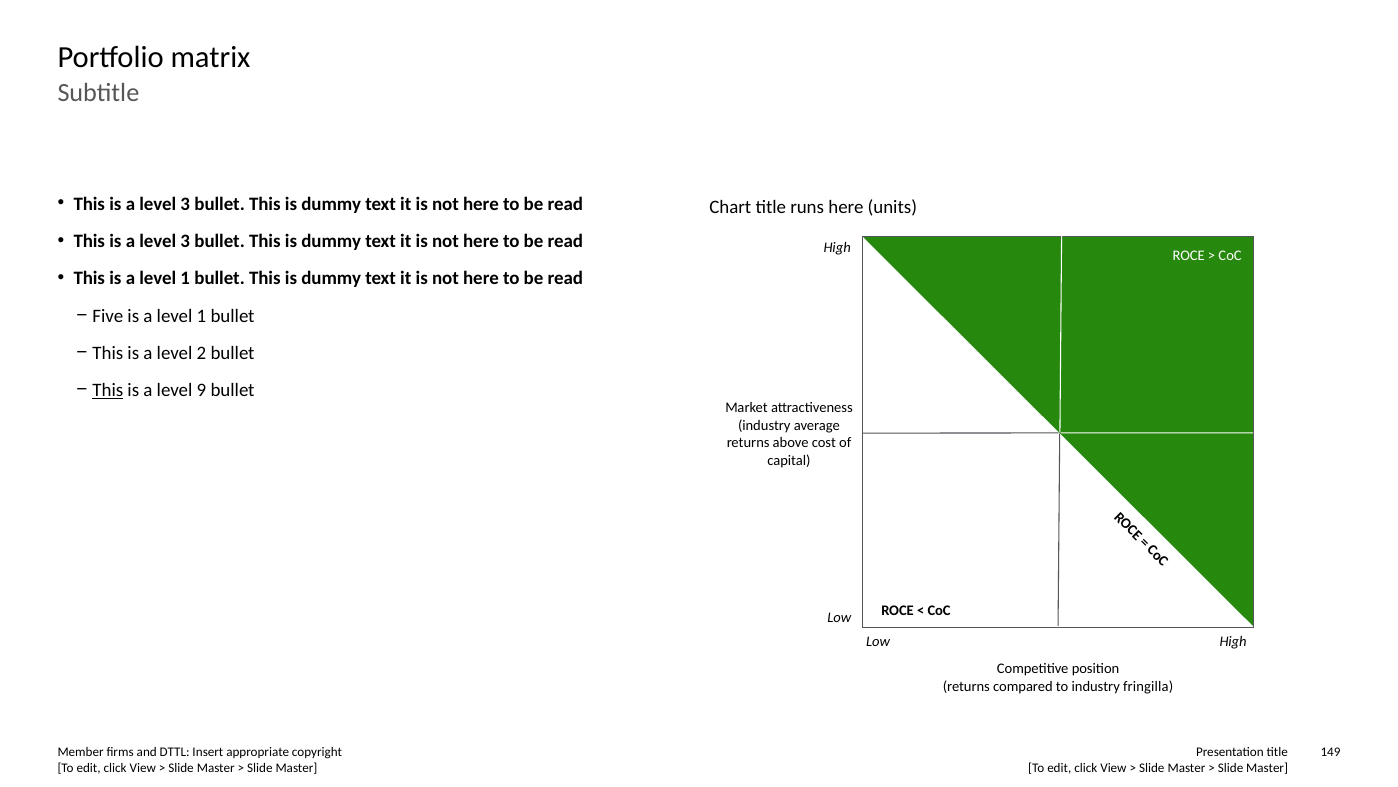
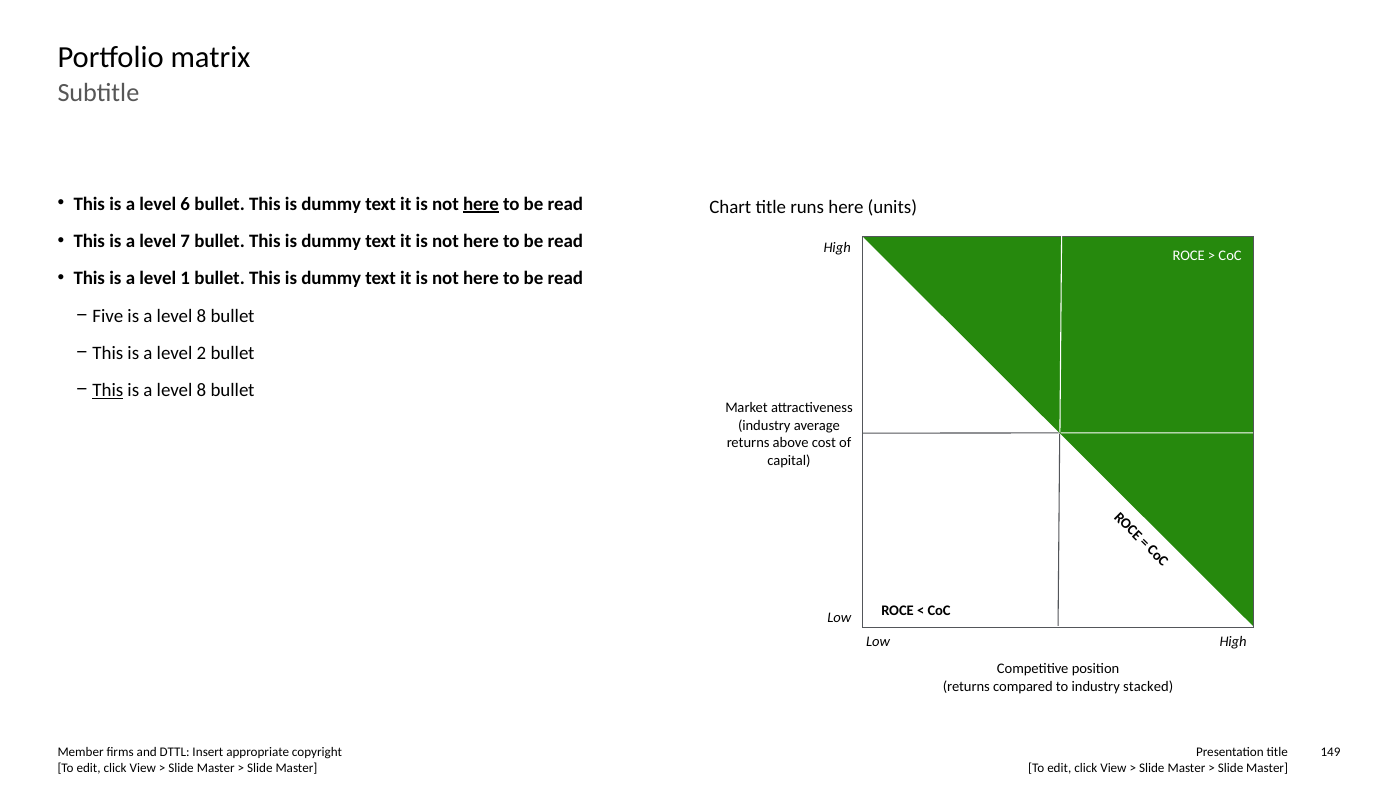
3 at (185, 204): 3 -> 6
here at (481, 204) underline: none -> present
3 at (185, 241): 3 -> 7
1 at (202, 316): 1 -> 8
9 at (202, 390): 9 -> 8
fringilla: fringilla -> stacked
